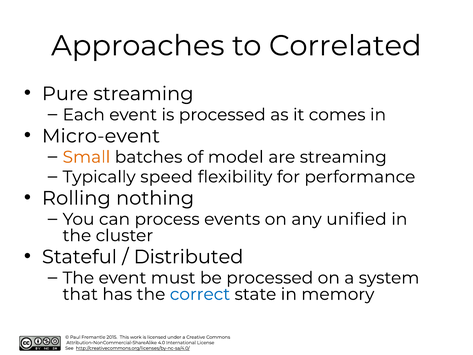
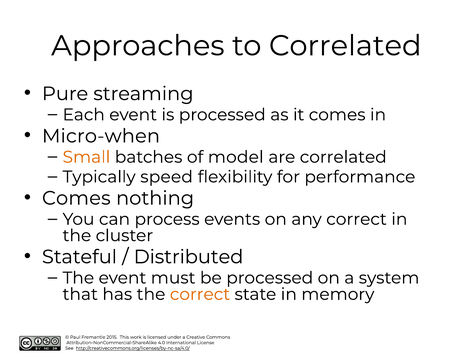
Micro-event: Micro-event -> Micro-when
are streaming: streaming -> correlated
Rolling at (76, 198): Rolling -> Comes
any unified: unified -> correct
correct at (200, 294) colour: blue -> orange
